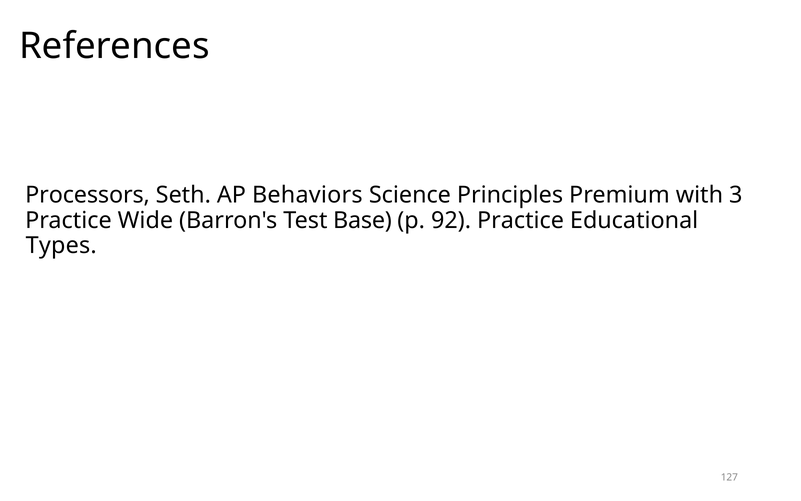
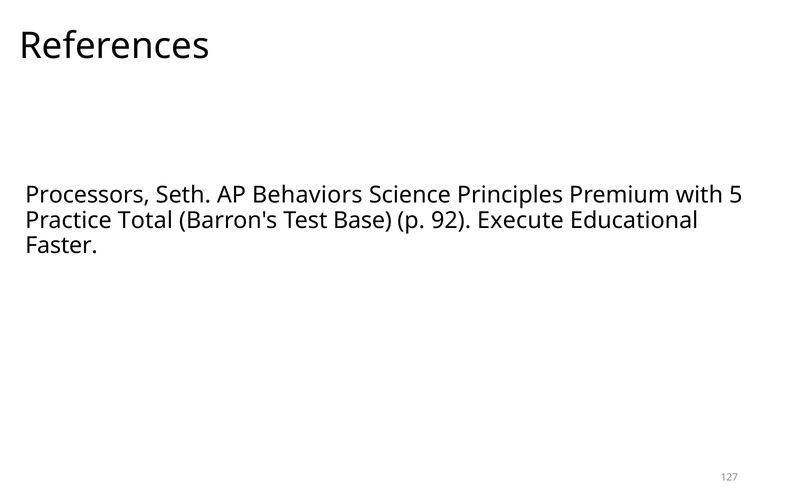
3: 3 -> 5
Wide: Wide -> Total
92 Practice: Practice -> Execute
Types: Types -> Faster
